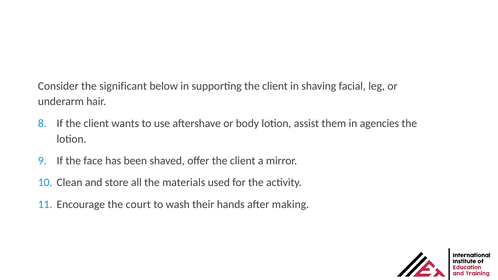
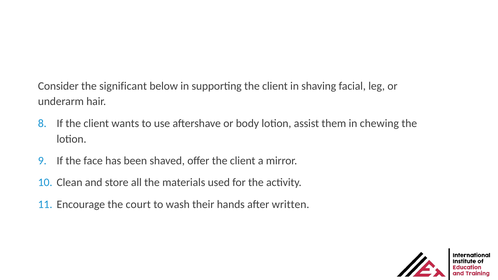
agencies: agencies -> chewing
making: making -> written
